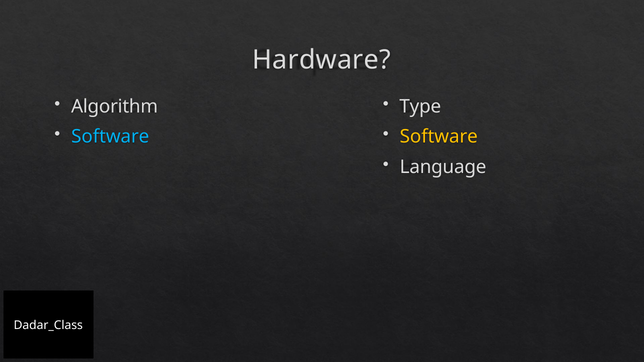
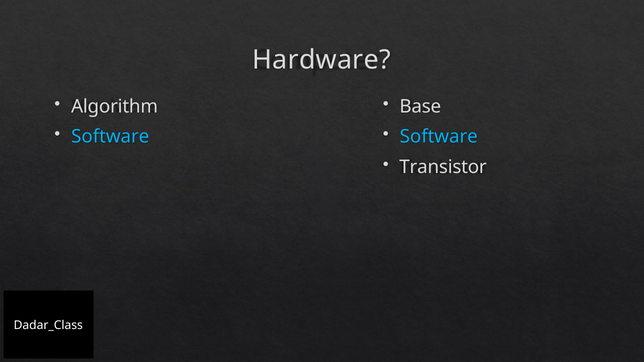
Type: Type -> Base
Software at (439, 137) colour: yellow -> light blue
Language: Language -> Transistor
